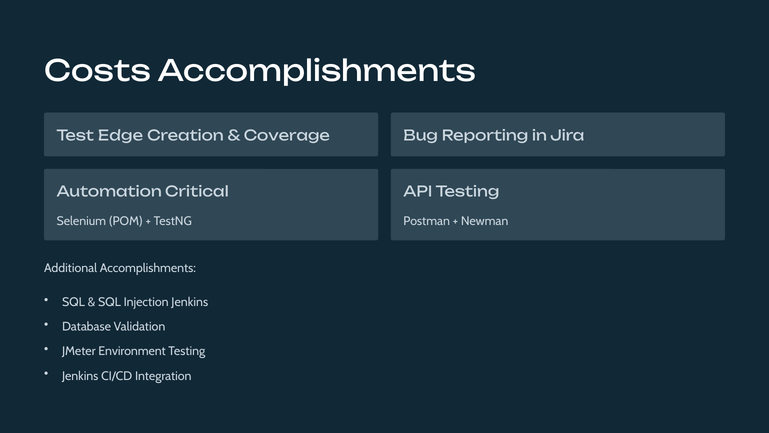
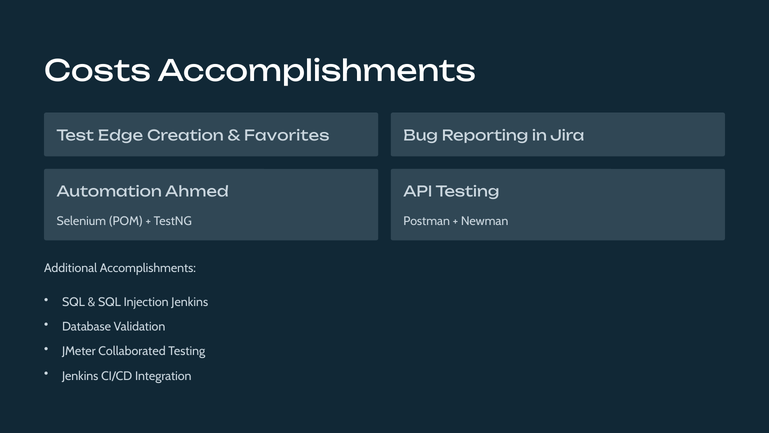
Coverage: Coverage -> Favorites
Critical: Critical -> Ahmed
Environment: Environment -> Collaborated
